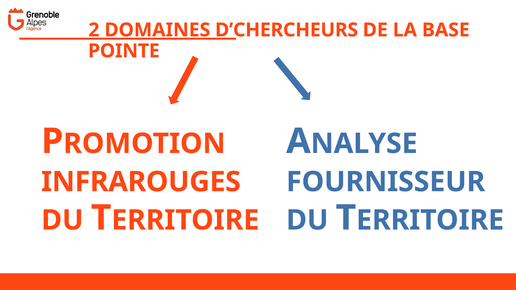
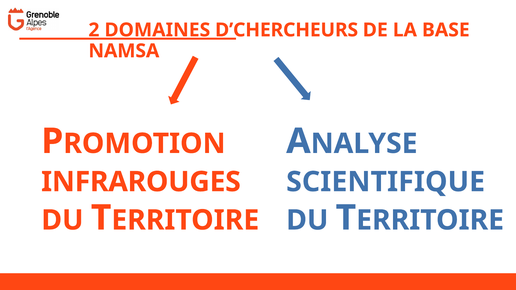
POINTE: POINTE -> NAMSA
FOURNISSEUR: FOURNISSEUR -> SCIENTIFIQUE
